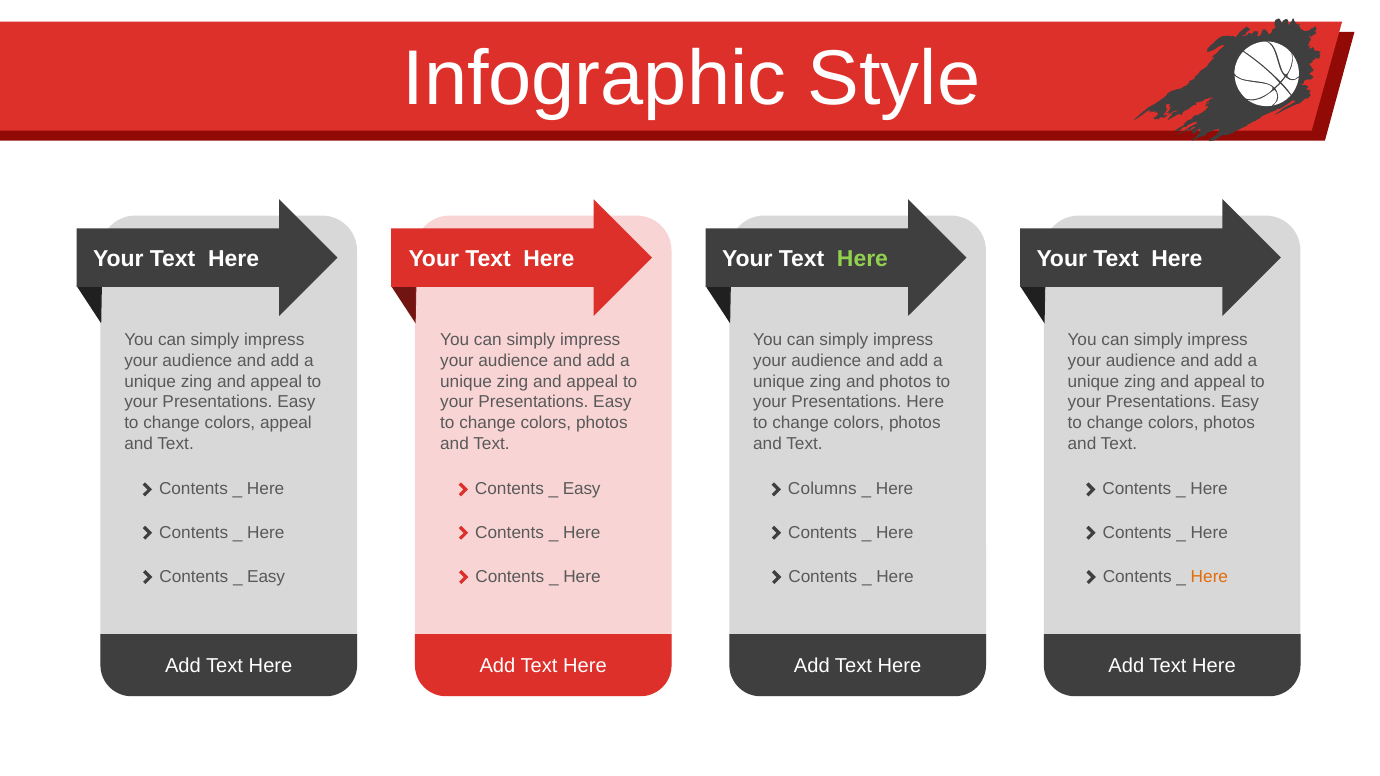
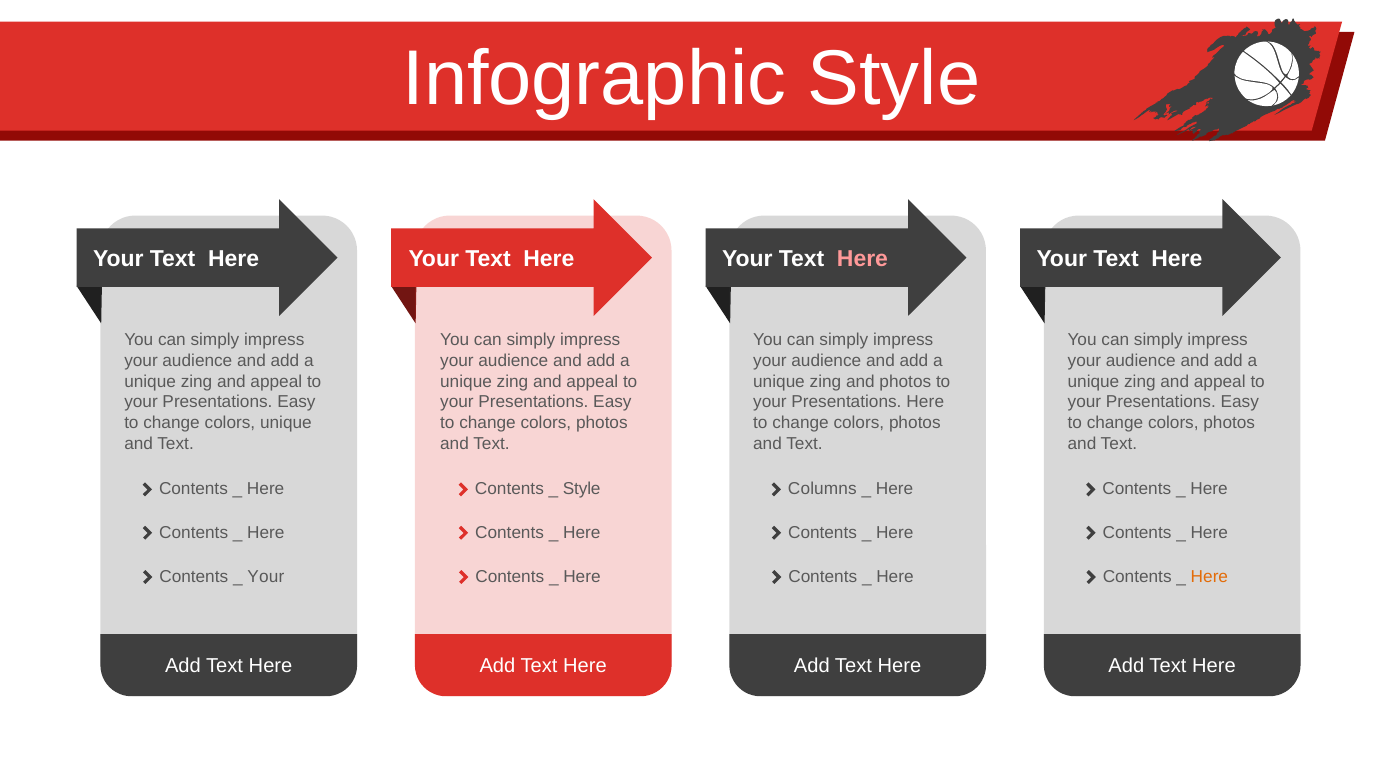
Here at (863, 259) colour: light green -> pink
colors appeal: appeal -> unique
Easy at (582, 489): Easy -> Style
Easy at (266, 577): Easy -> Your
